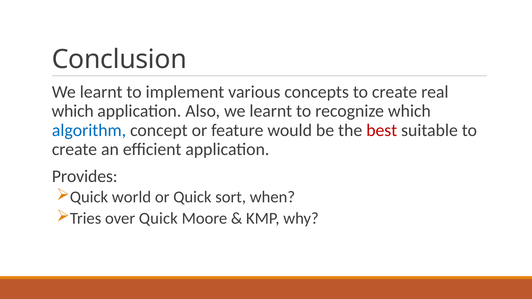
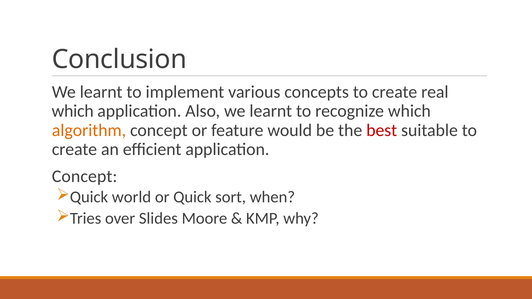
algorithm colour: blue -> orange
Provides at (85, 176): Provides -> Concept
over Quick: Quick -> Slides
